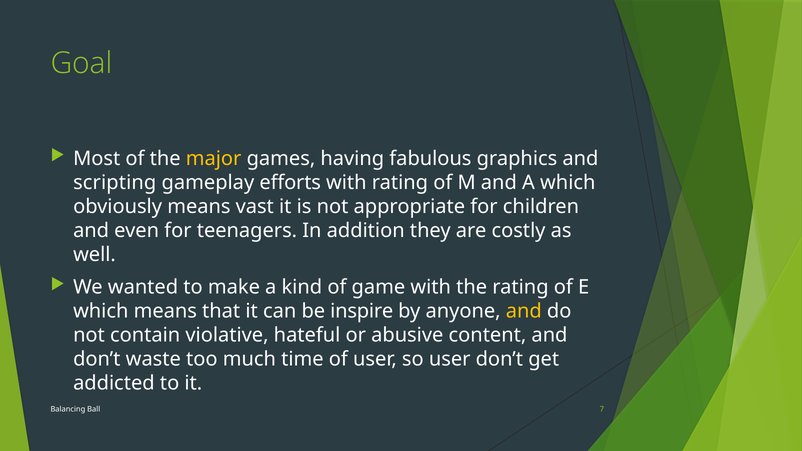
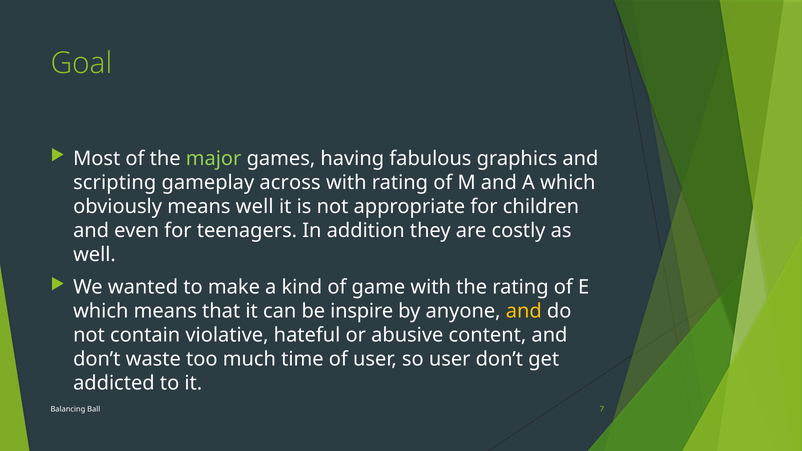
major colour: yellow -> light green
efforts: efforts -> across
means vast: vast -> well
